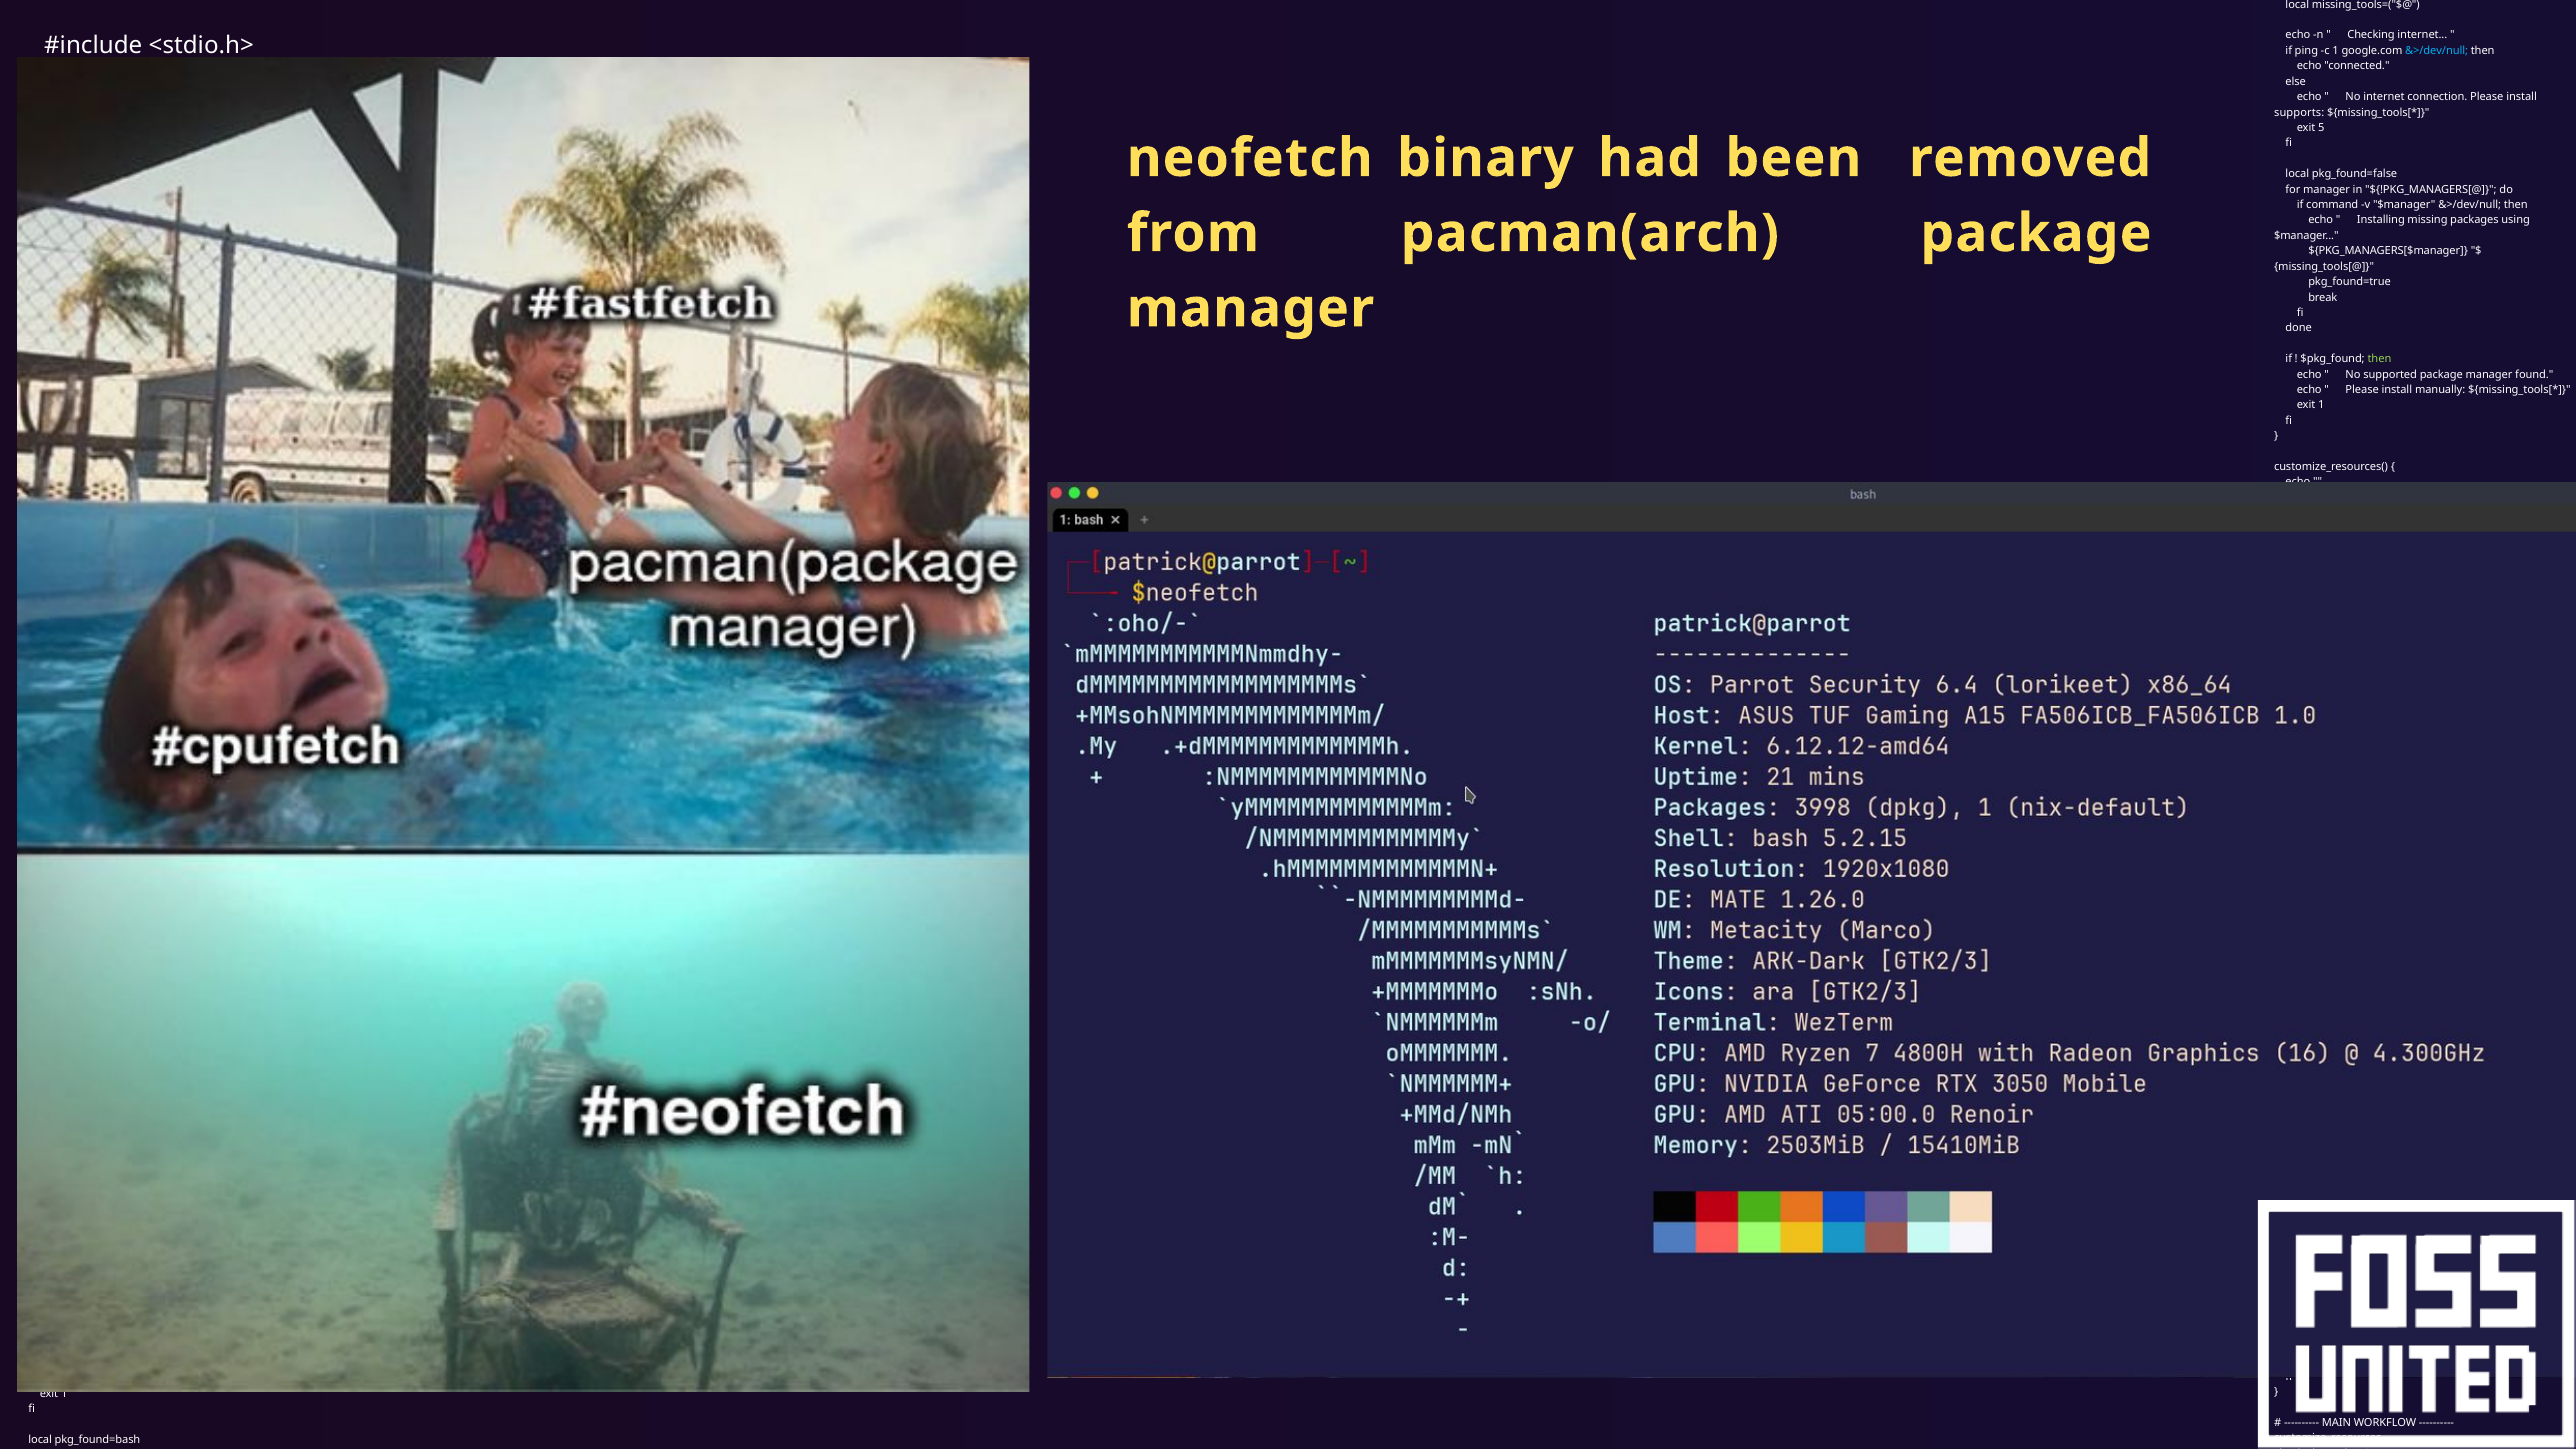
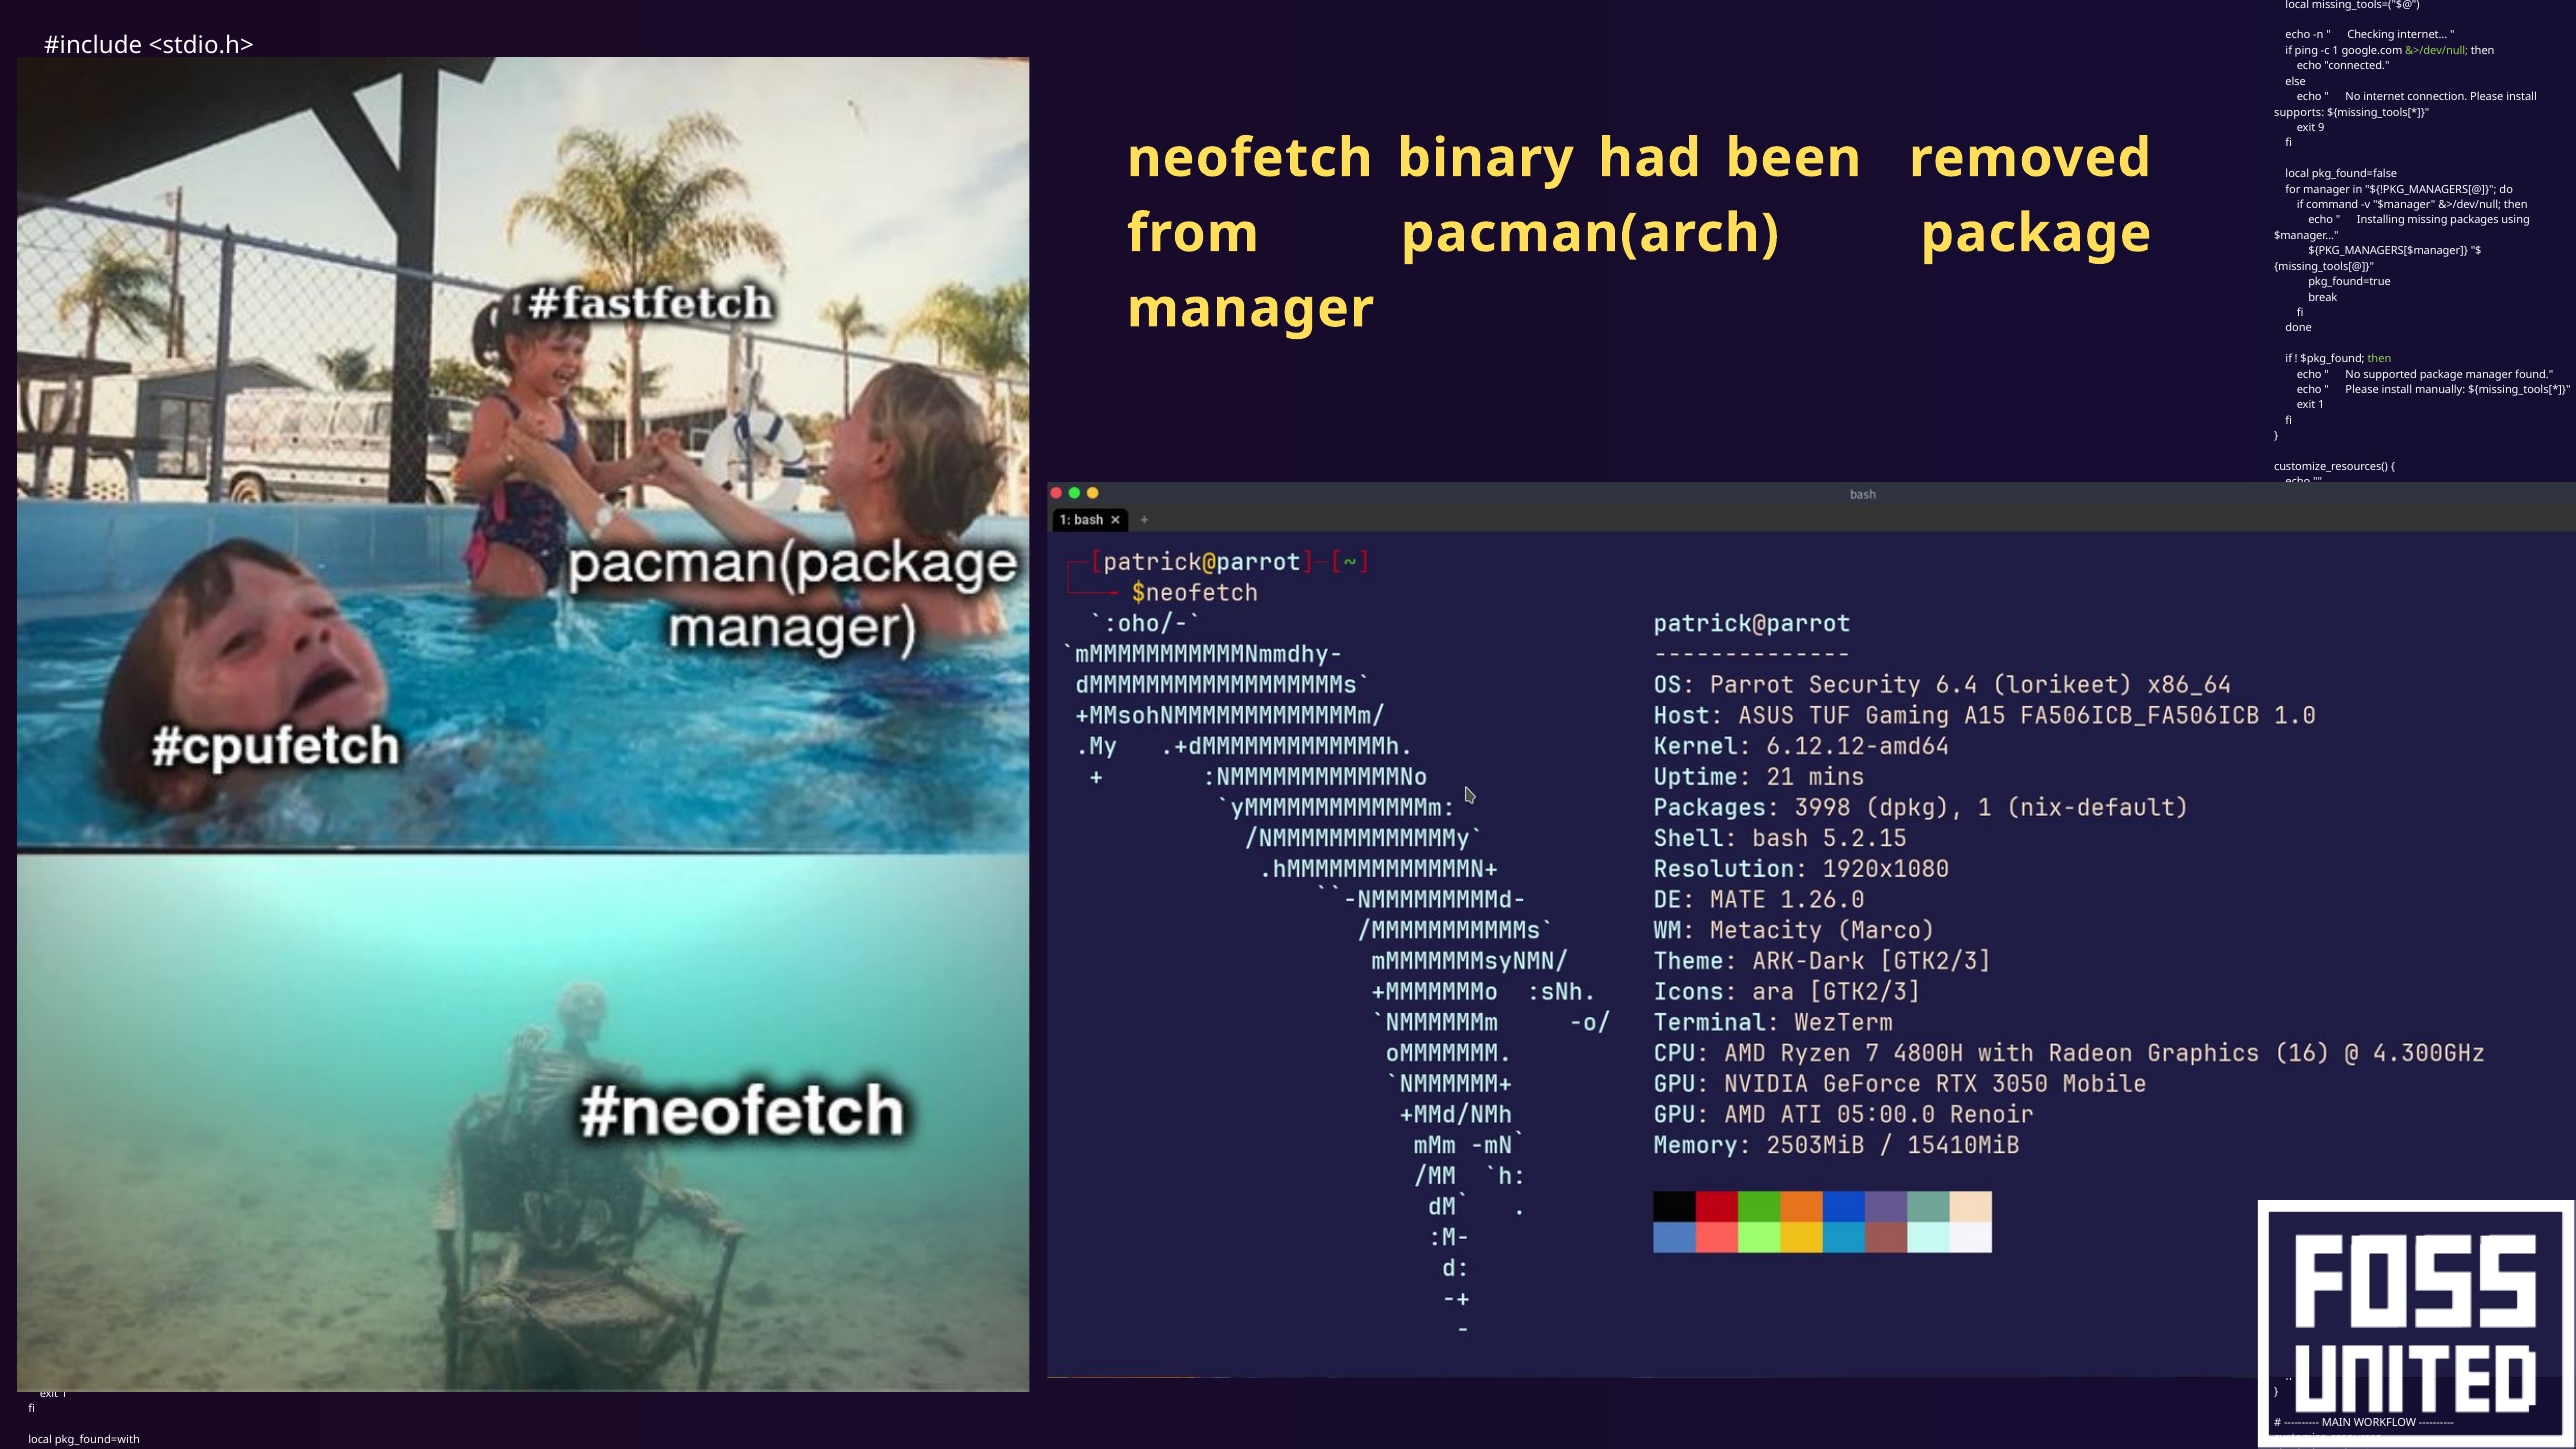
&>/dev/null at (2437, 51) colour: light blue -> light green
5: 5 -> 9
pkg_found=bash: pkg_found=bash -> pkg_found=with
